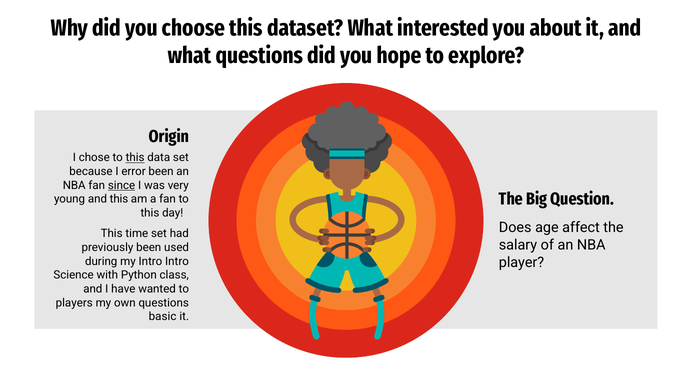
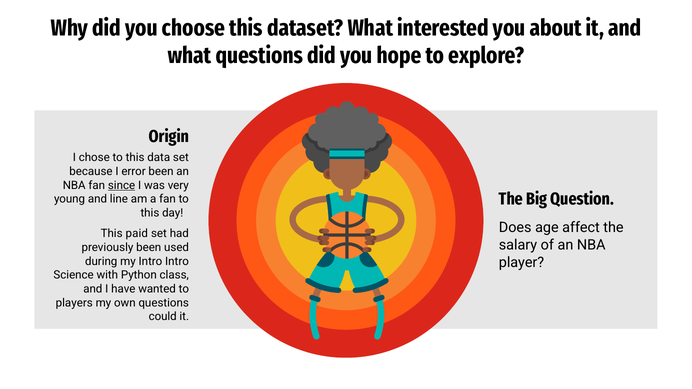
this at (135, 158) underline: present -> none
and this: this -> line
time: time -> paid
basic: basic -> could
